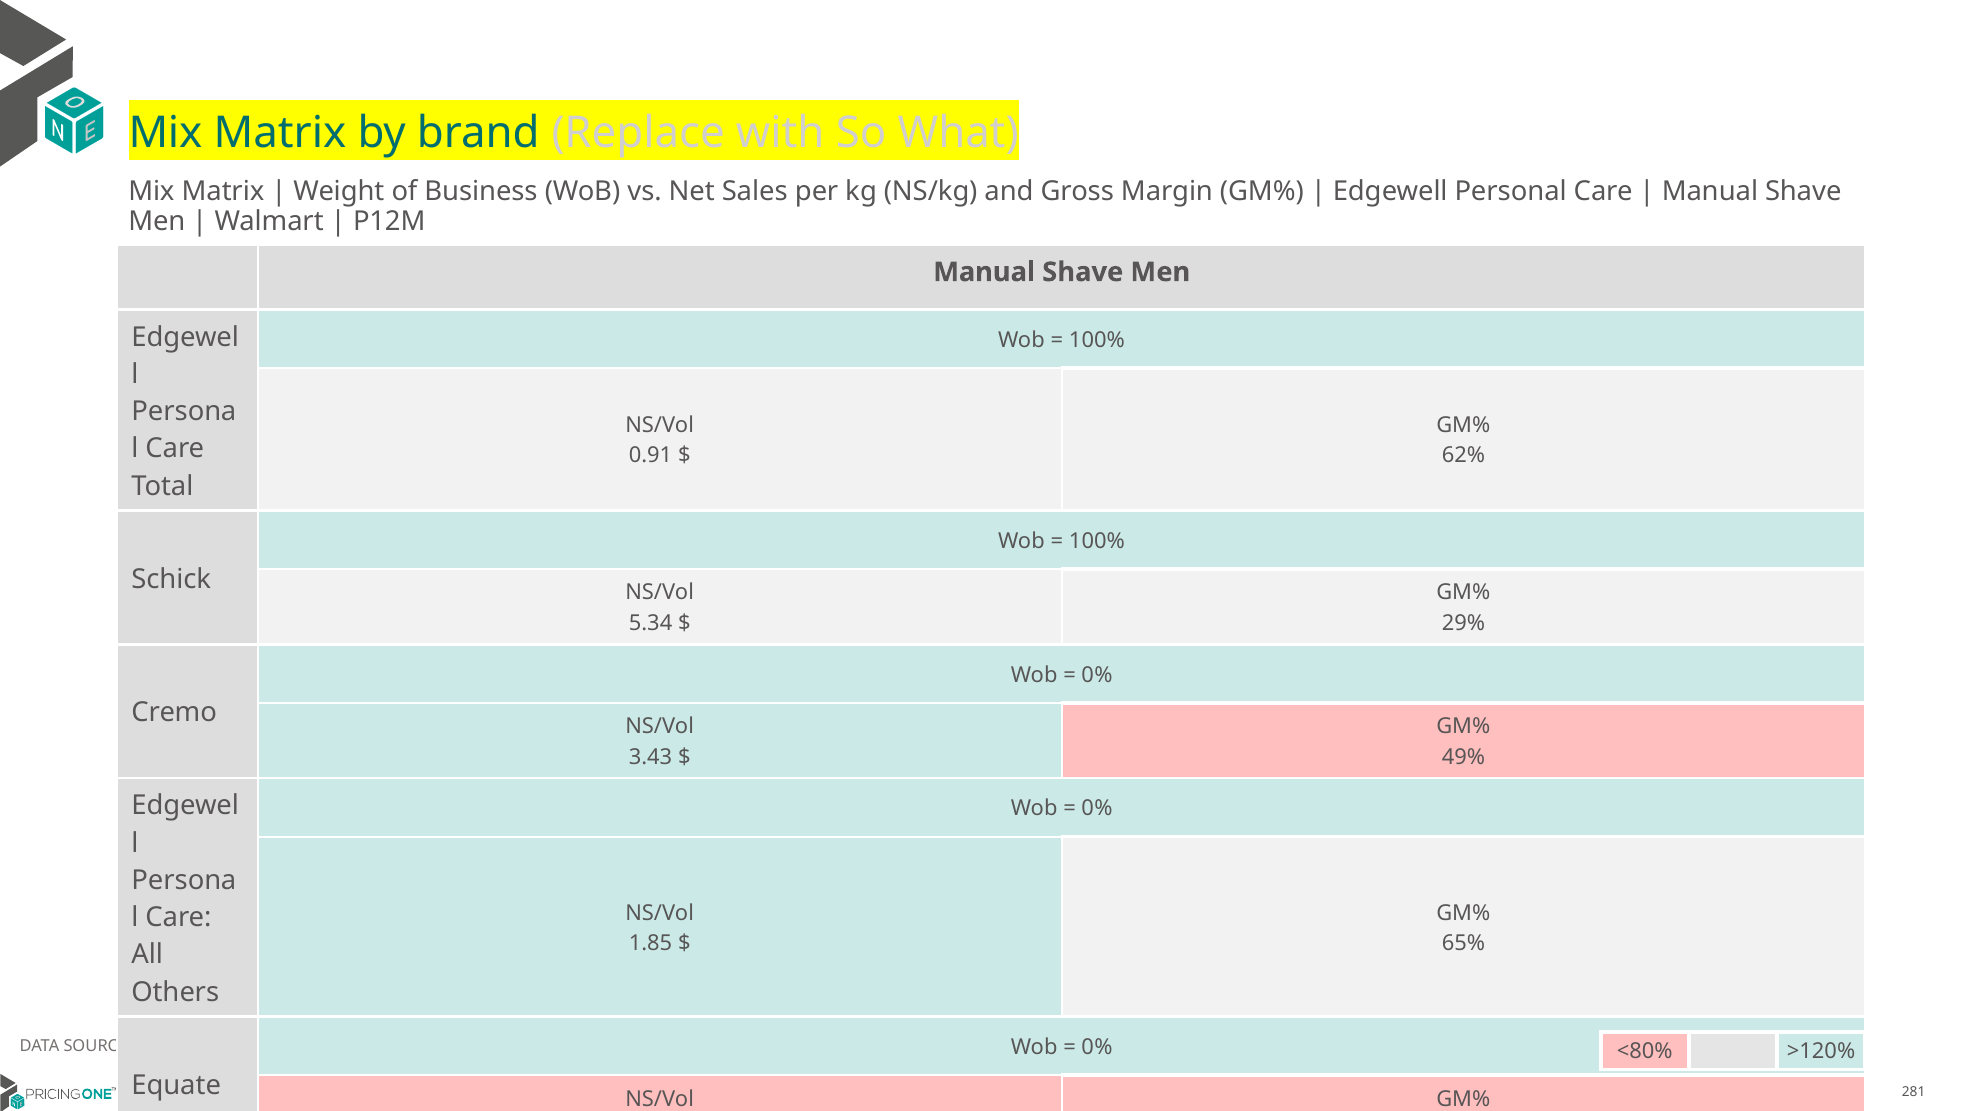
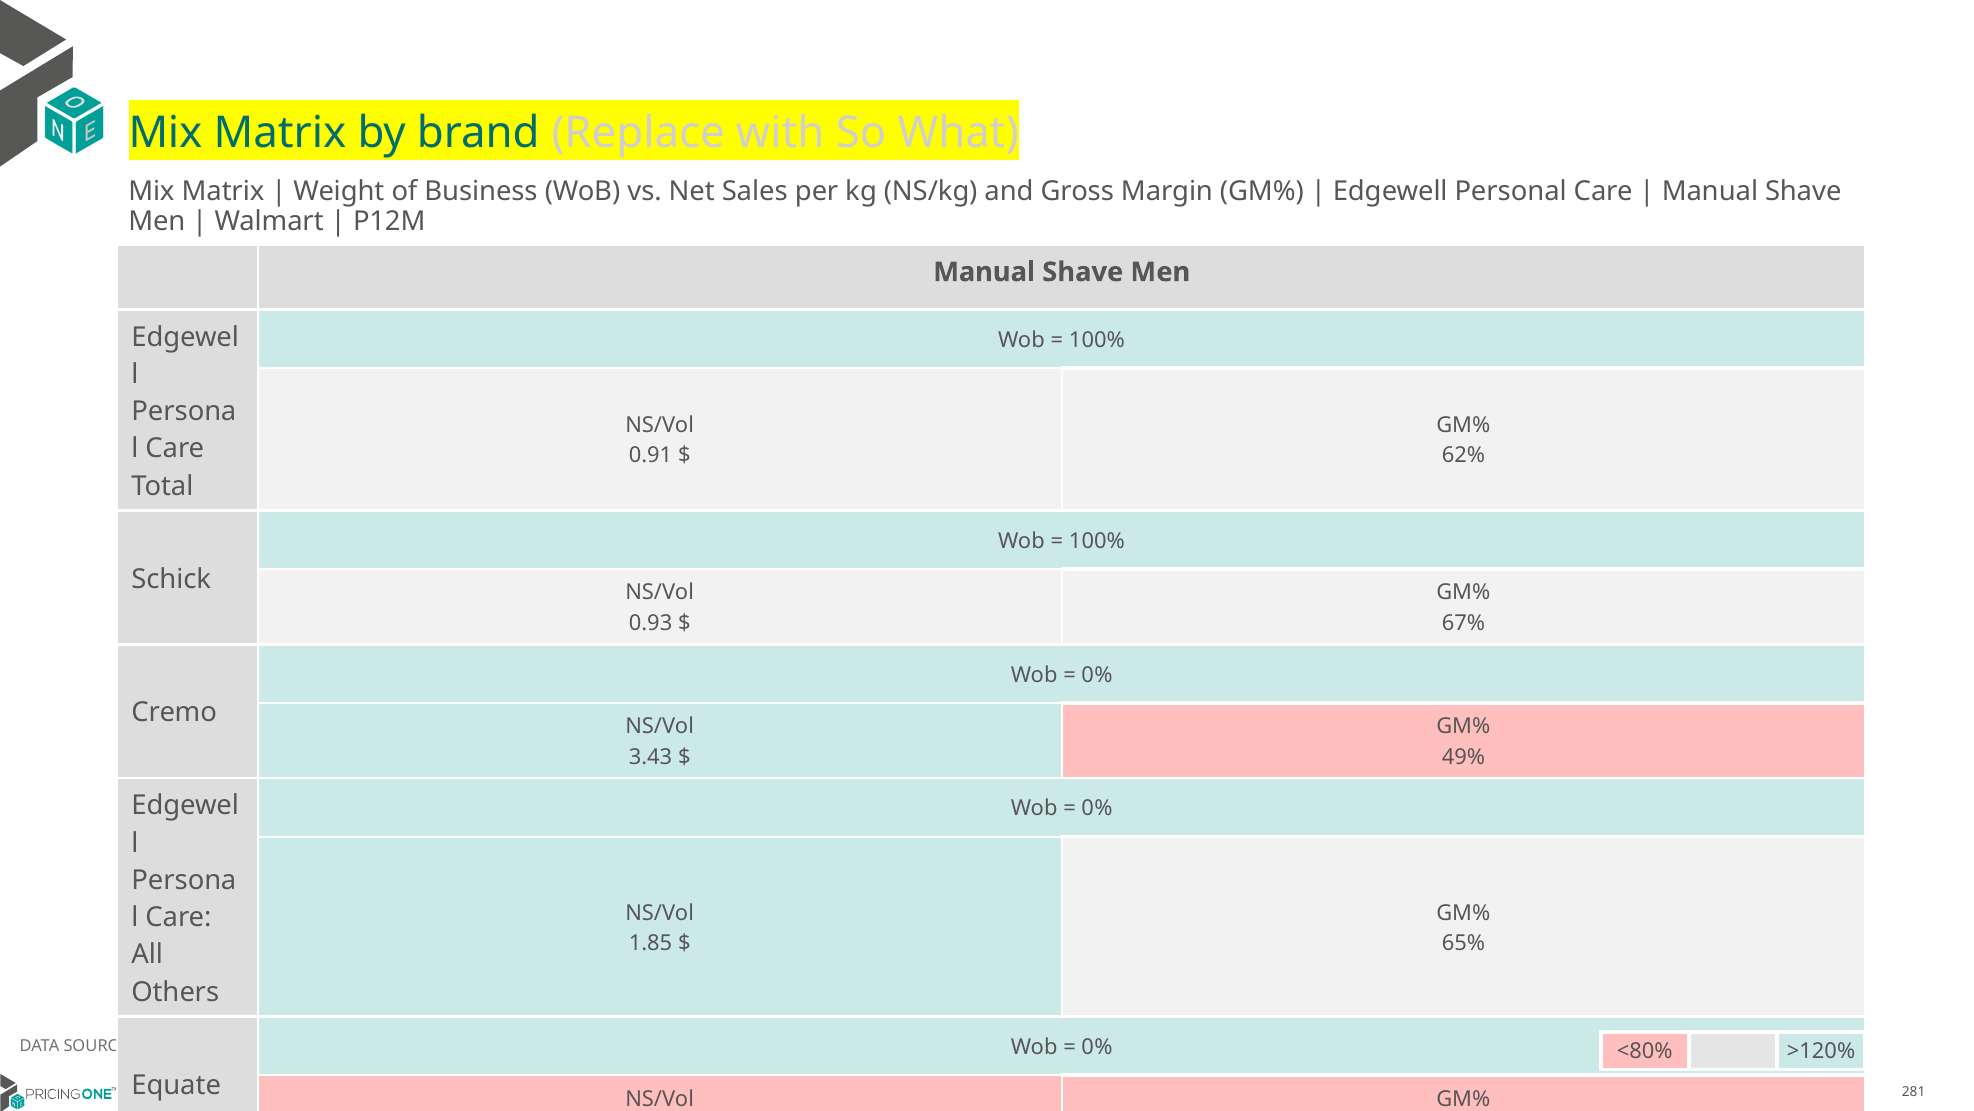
5.34: 5.34 -> 0.93
29%: 29% -> 67%
